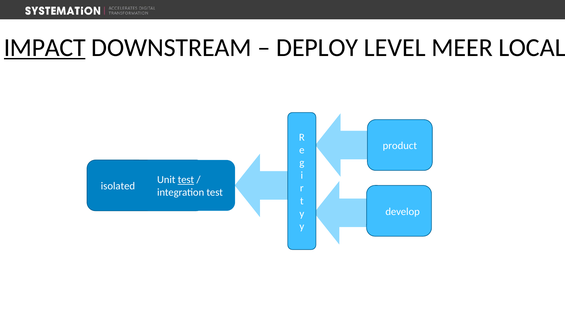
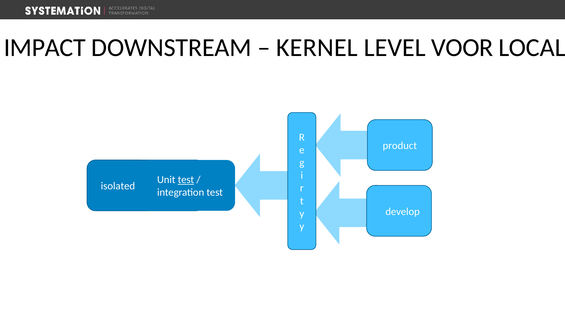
IMPACT underline: present -> none
DEPLOY: DEPLOY -> KERNEL
MEER: MEER -> VOOR
